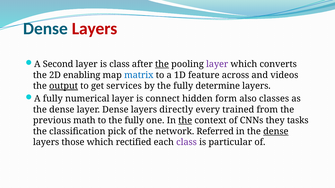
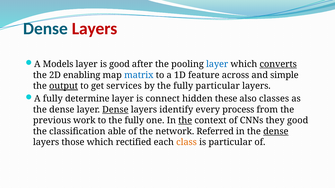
Second: Second -> Models
is class: class -> good
the at (162, 64) underline: present -> none
layer at (217, 64) colour: purple -> blue
converts underline: none -> present
videos: videos -> simple
fully determine: determine -> particular
numerical: numerical -> determine
form: form -> these
Dense at (115, 110) underline: none -> present
directly: directly -> identify
trained: trained -> process
math: math -> work
they tasks: tasks -> good
pick: pick -> able
class at (187, 143) colour: purple -> orange
